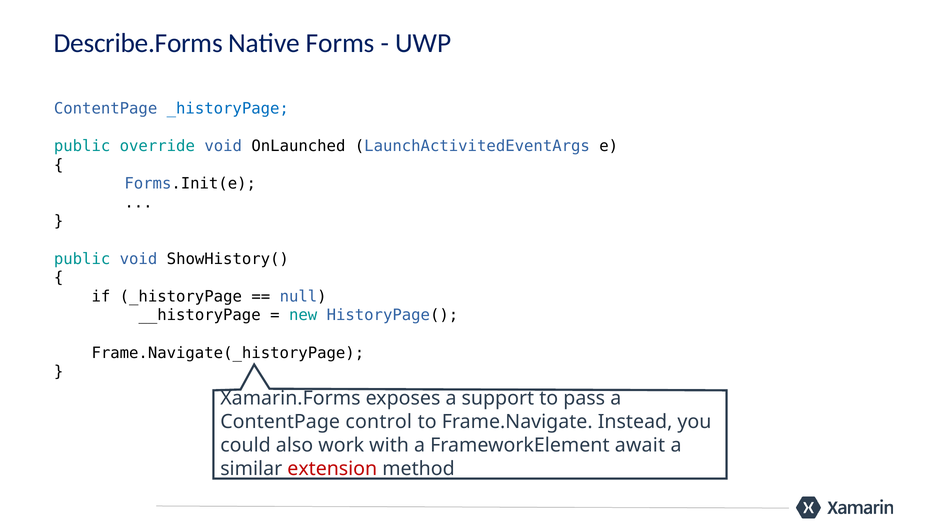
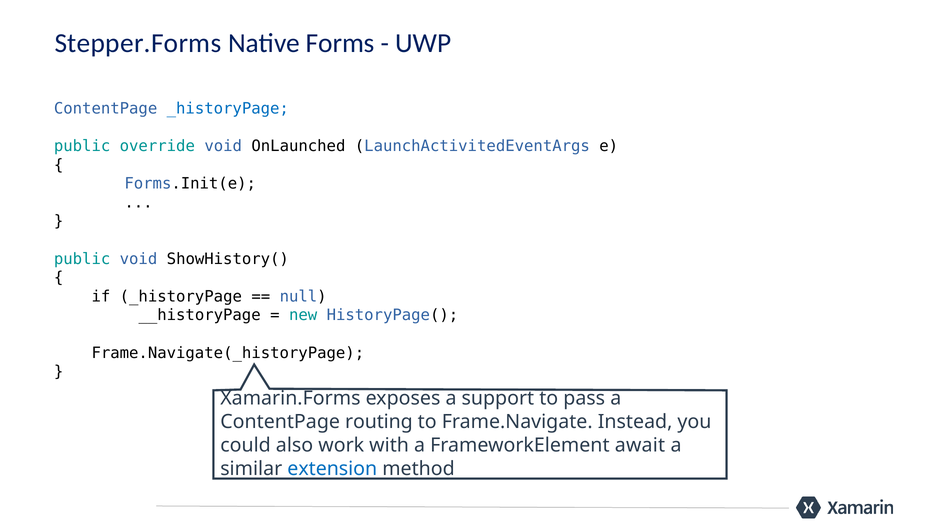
Describe.Forms: Describe.Forms -> Stepper.Forms
control: control -> routing
extension colour: red -> blue
